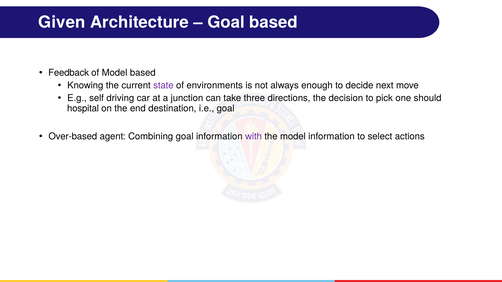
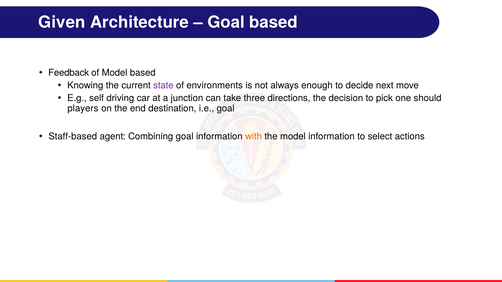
hospital: hospital -> players
Over-based: Over-based -> Staff-based
with colour: purple -> orange
